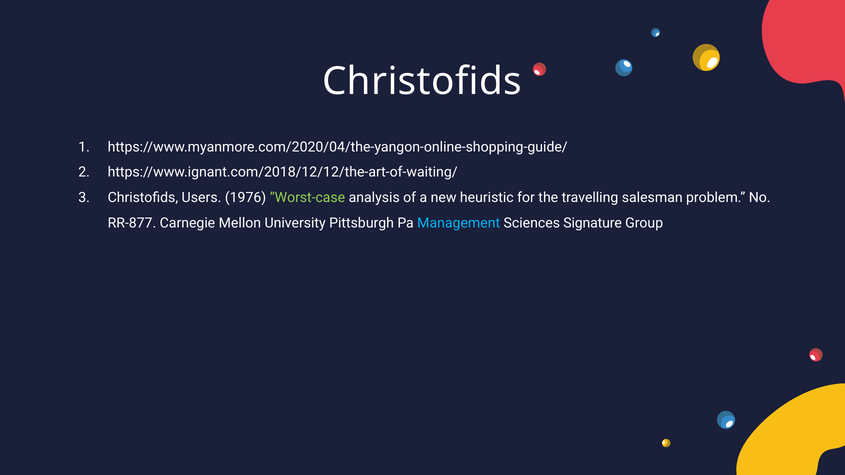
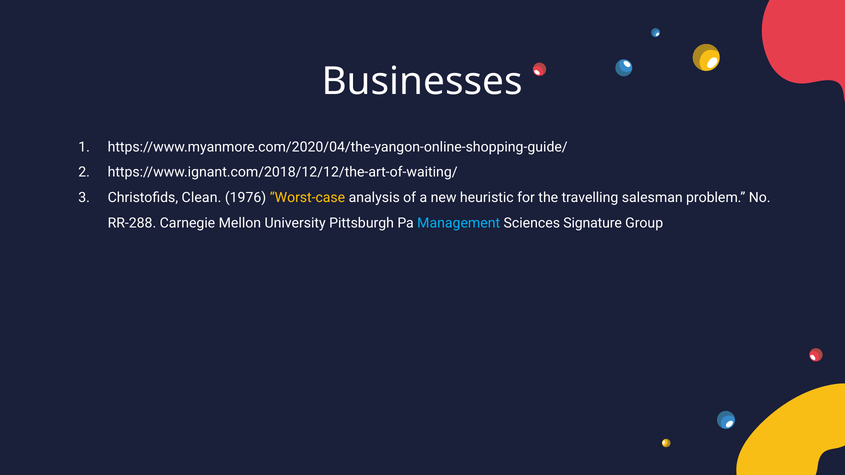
Christofids at (422, 82): Christofids -> Businesses
Users: Users -> Clean
Worst-case colour: light green -> yellow
RR-877: RR-877 -> RR-288
